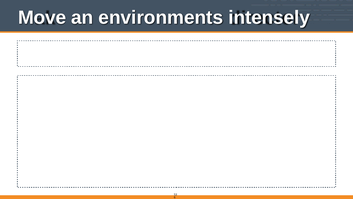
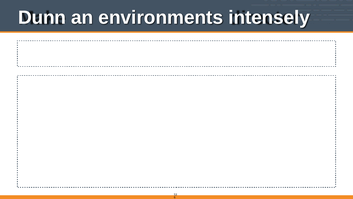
Move: Move -> Dunn
